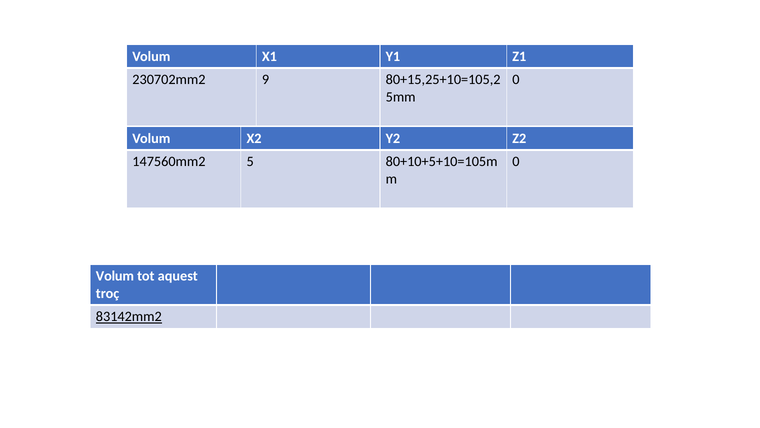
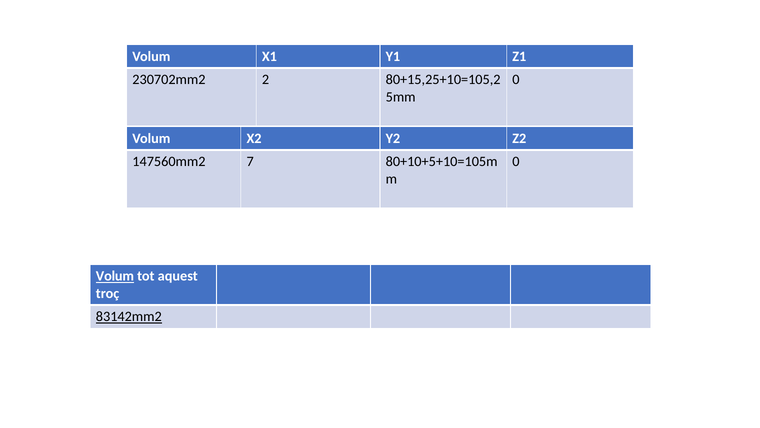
9: 9 -> 2
5: 5 -> 7
Volum at (115, 276) underline: none -> present
